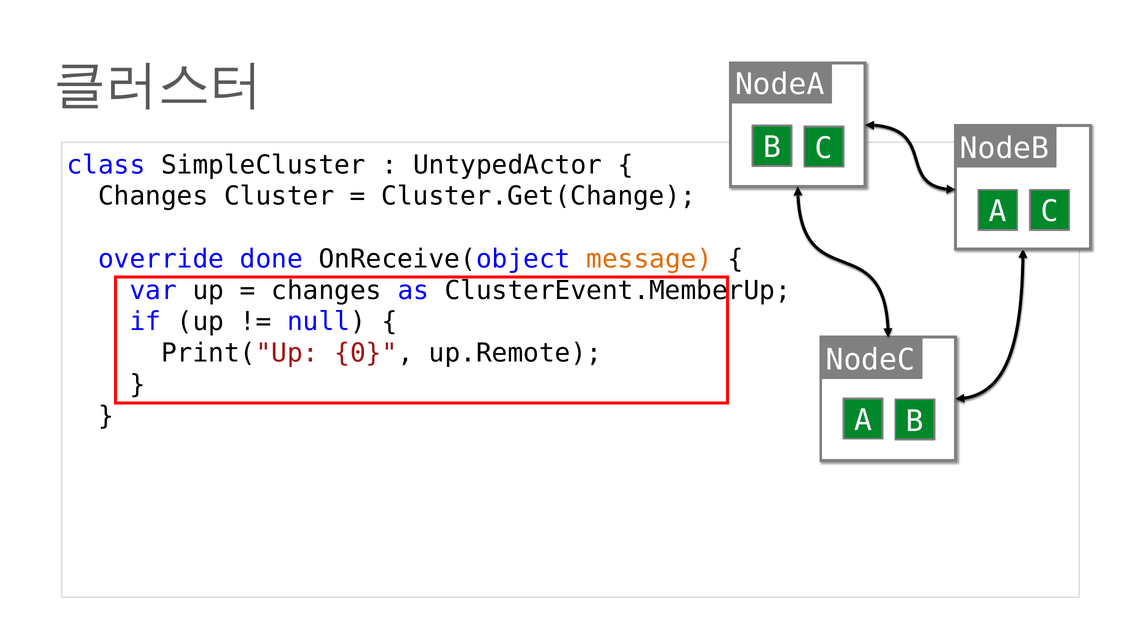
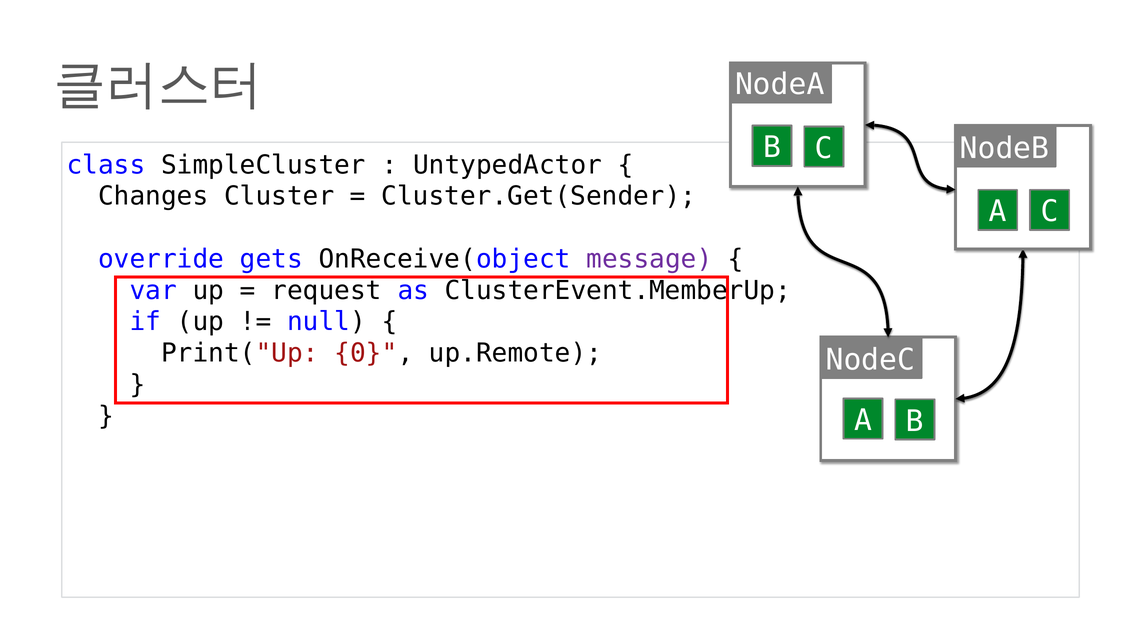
Cluster.Get(Change: Cluster.Get(Change -> Cluster.Get(Sender
done: done -> gets
message colour: orange -> purple
changes at (326, 290): changes -> request
